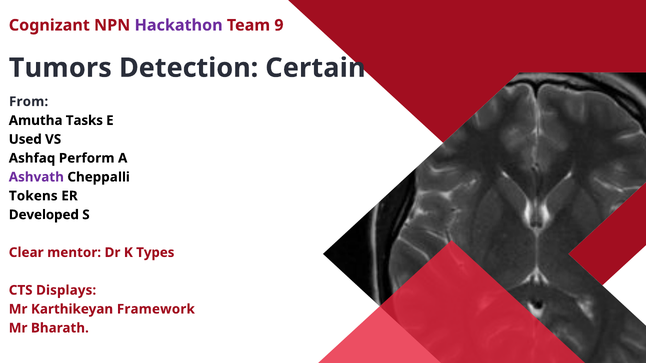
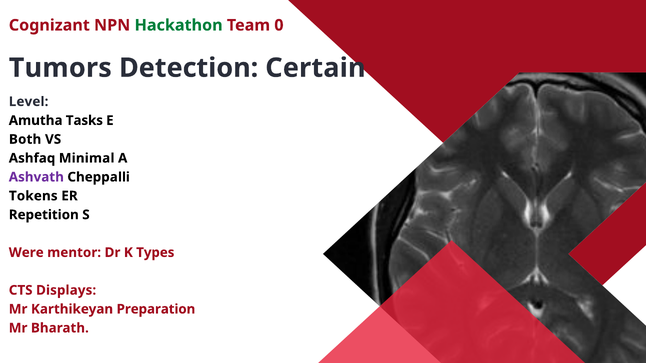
Hackathon colour: purple -> green
9: 9 -> 0
From: From -> Level
Used: Used -> Both
Perform: Perform -> Minimal
Developed: Developed -> Repetition
Clear: Clear -> Were
Framework: Framework -> Preparation
